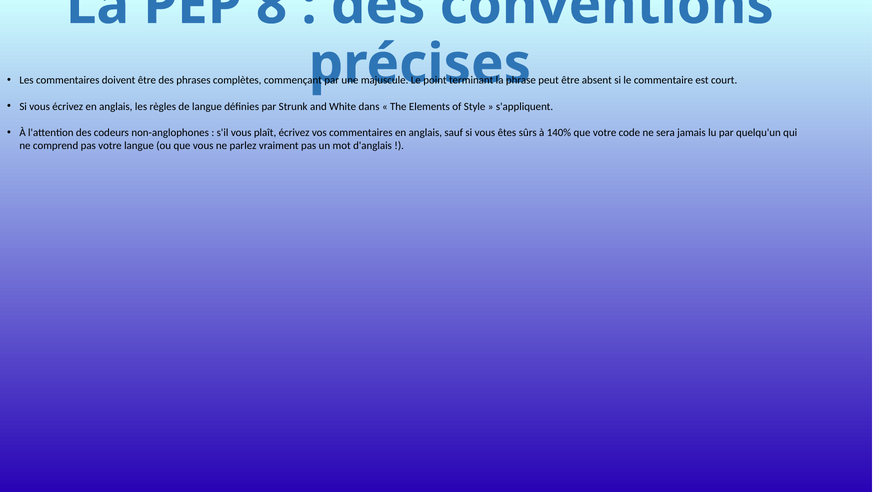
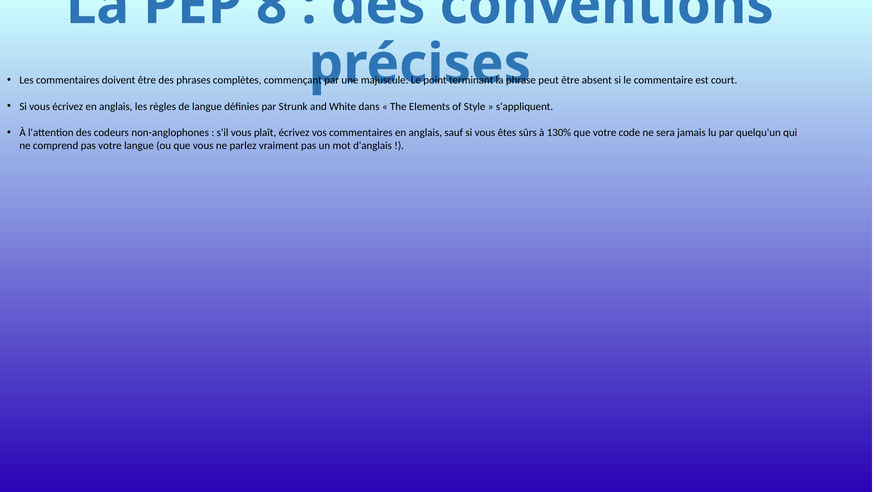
140%: 140% -> 130%
